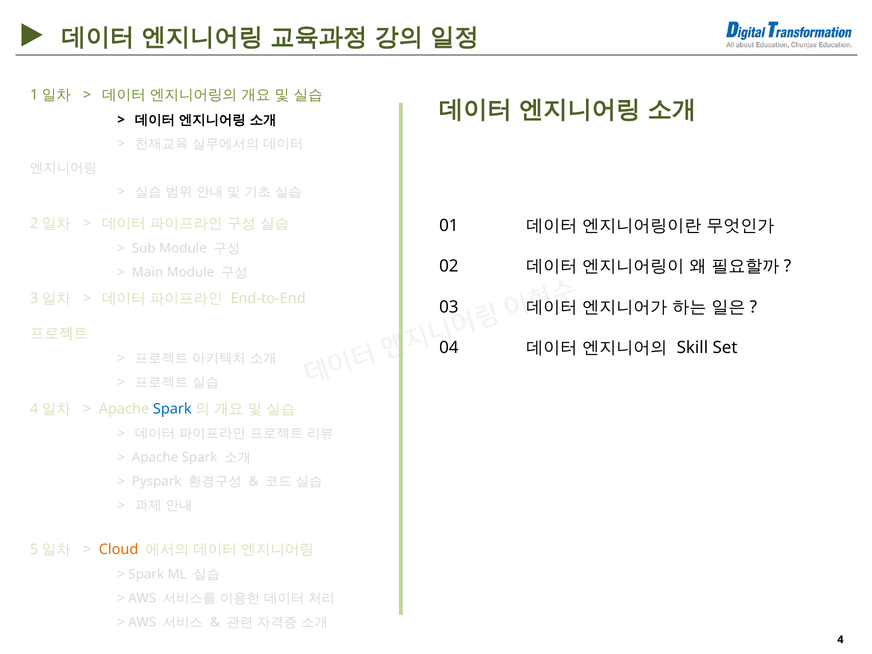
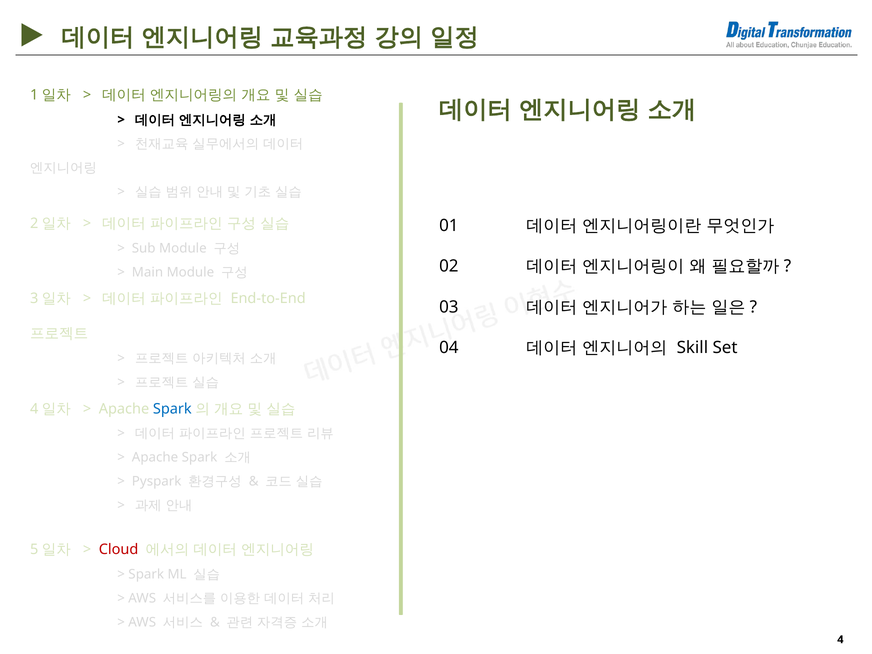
Cloud colour: orange -> red
